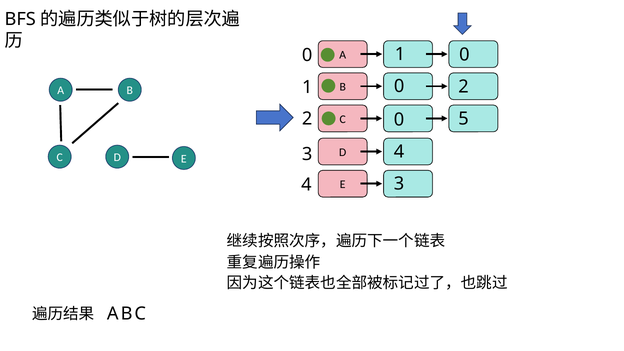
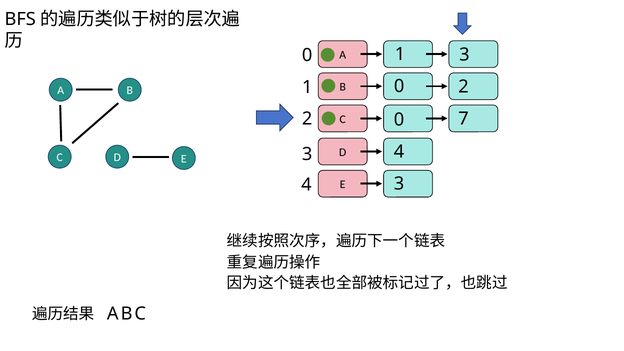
1 0: 0 -> 3
5: 5 -> 7
